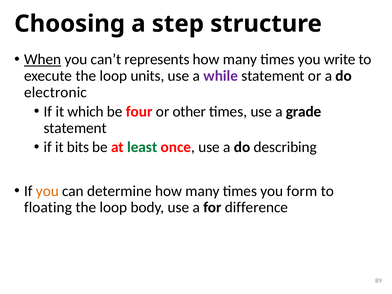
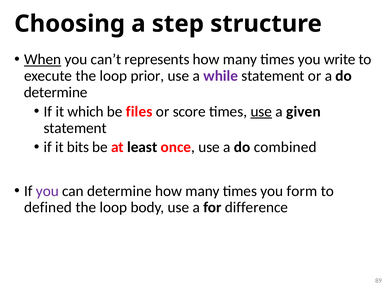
units: units -> prior
electronic at (56, 92): electronic -> determine
four: four -> files
other: other -> score
use at (261, 112) underline: none -> present
grade: grade -> given
least colour: green -> black
describing: describing -> combined
you at (47, 191) colour: orange -> purple
floating: floating -> defined
